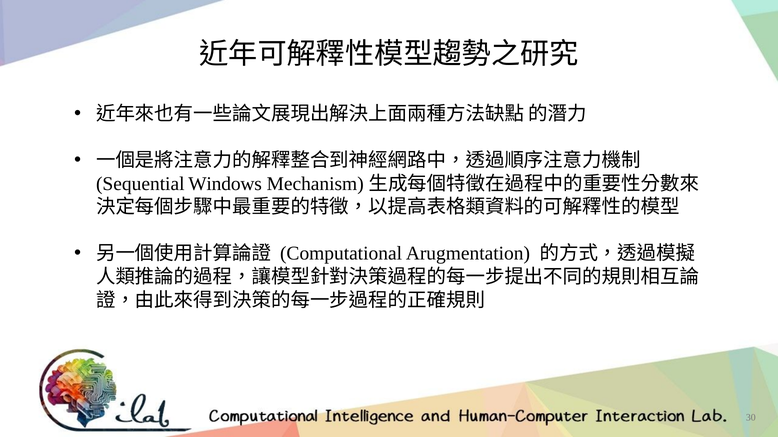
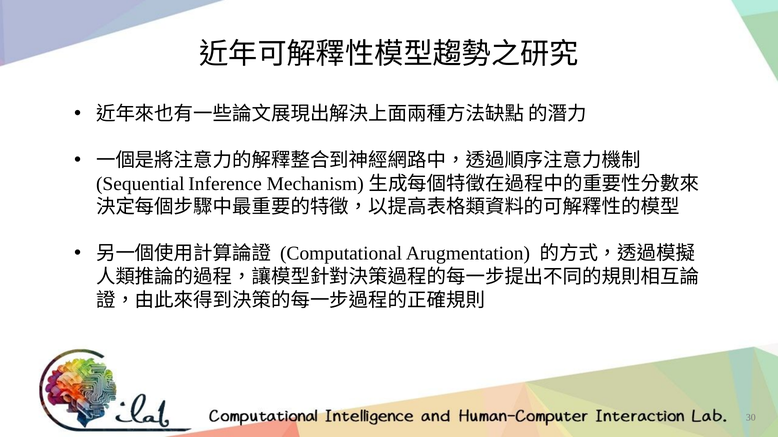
Windows: Windows -> Inference
